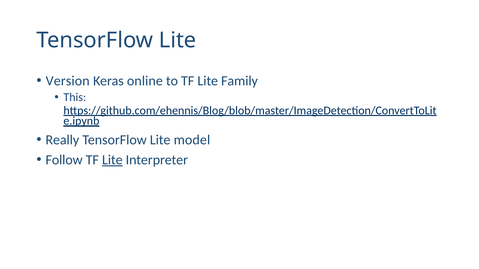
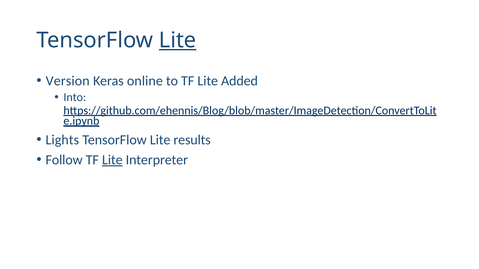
Lite at (178, 40) underline: none -> present
Family: Family -> Added
This: This -> Into
Really: Really -> Lights
model: model -> results
